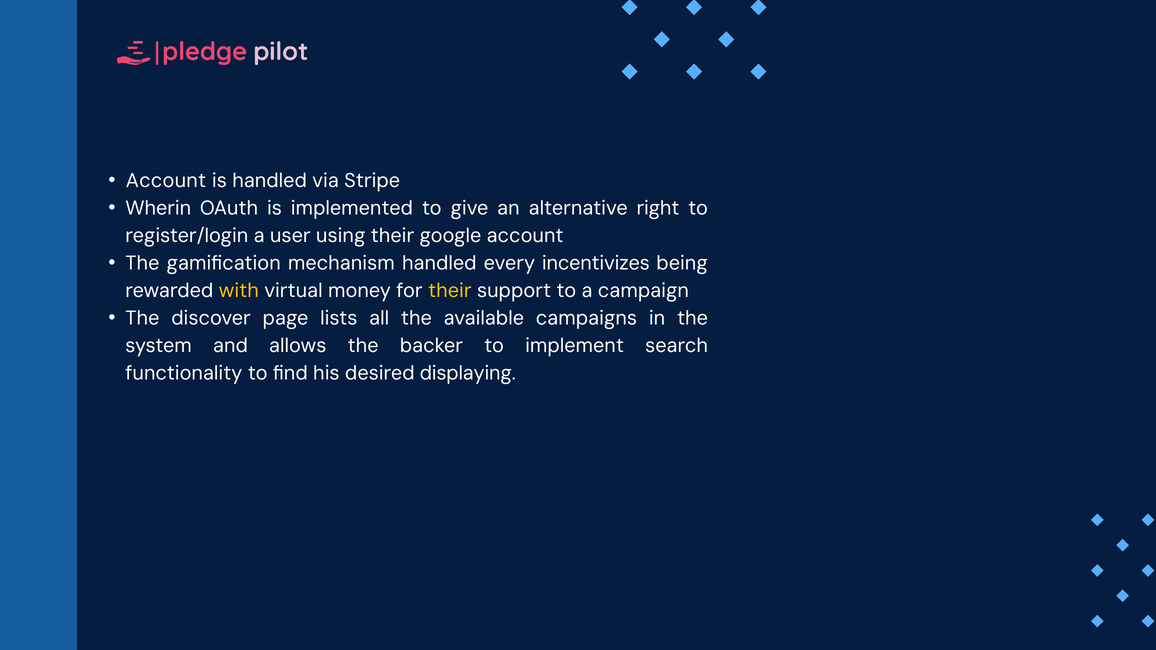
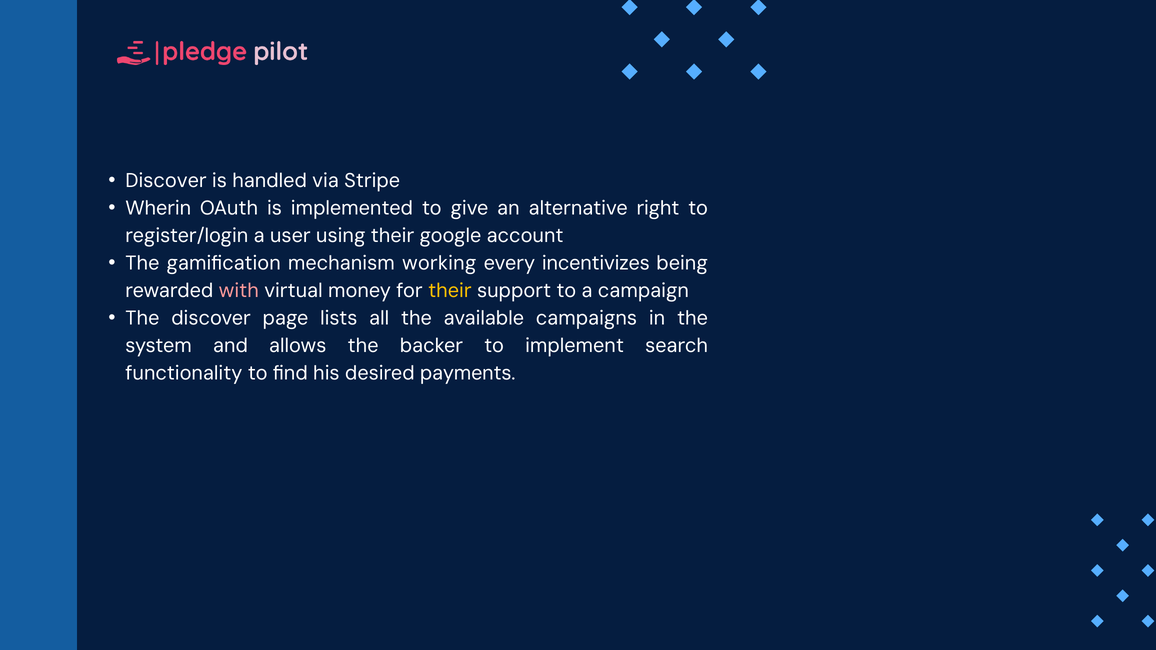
Account at (166, 181): Account -> Discover
mechanism handled: handled -> working
with colour: yellow -> pink
displaying: displaying -> payments
